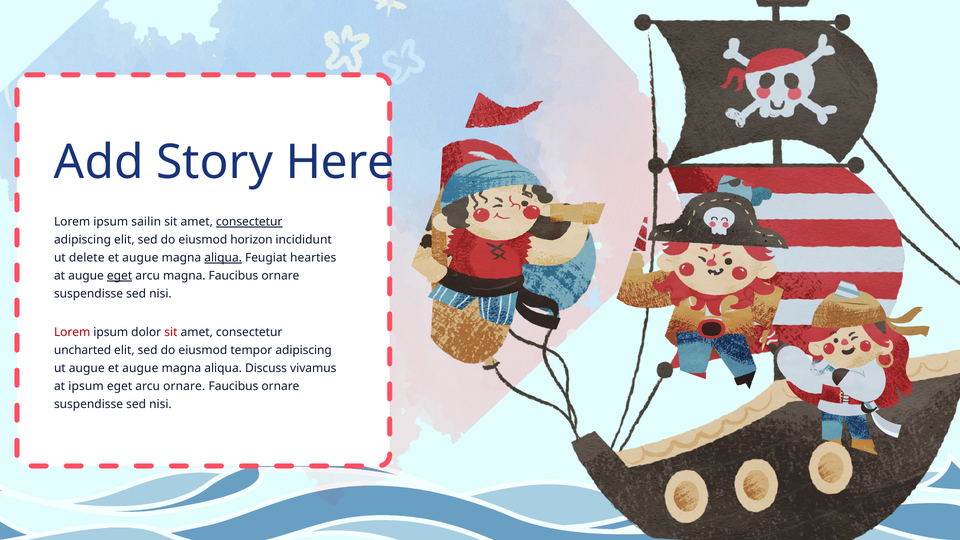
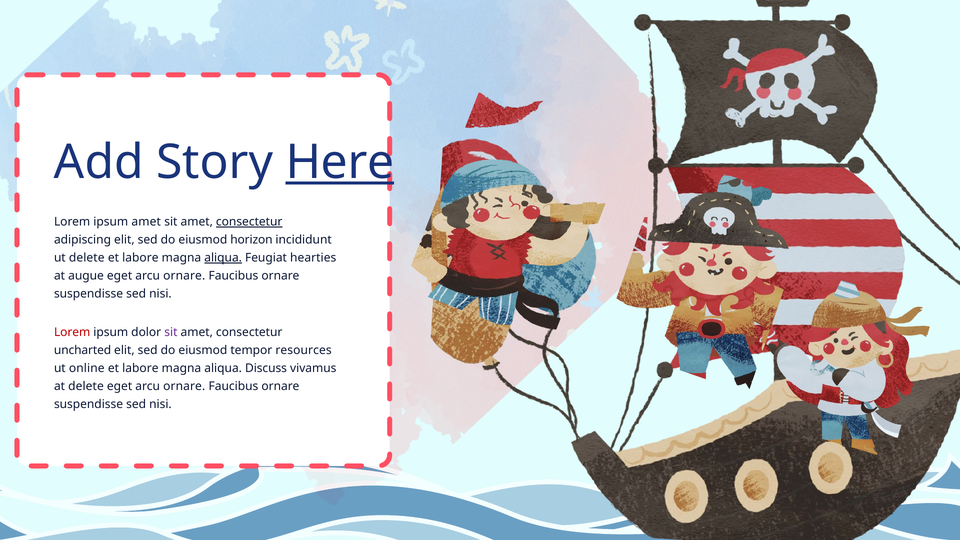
Here underline: none -> present
ipsum sailin: sailin -> amet
augue at (140, 258): augue -> labore
eget at (120, 276) underline: present -> none
magna at (184, 276): magna -> ornare
sit at (171, 332) colour: red -> purple
tempor adipiscing: adipiscing -> resources
ut augue: augue -> online
augue at (140, 368): augue -> labore
at ipsum: ipsum -> delete
